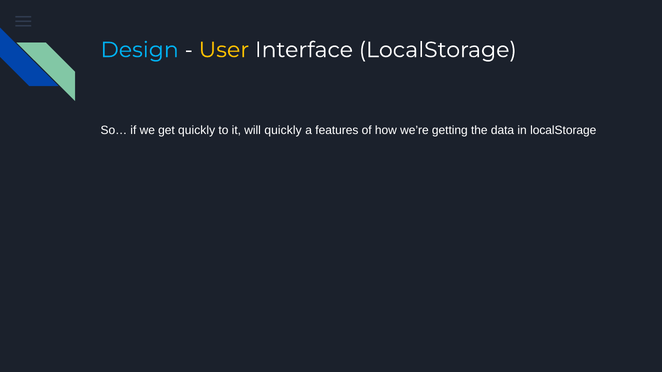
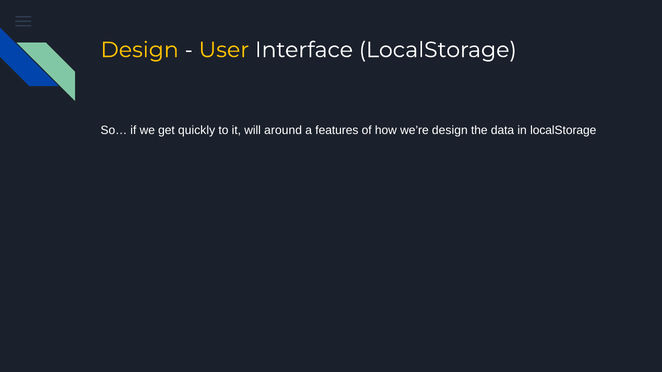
Design at (140, 50) colour: light blue -> yellow
will quickly: quickly -> around
we’re getting: getting -> design
